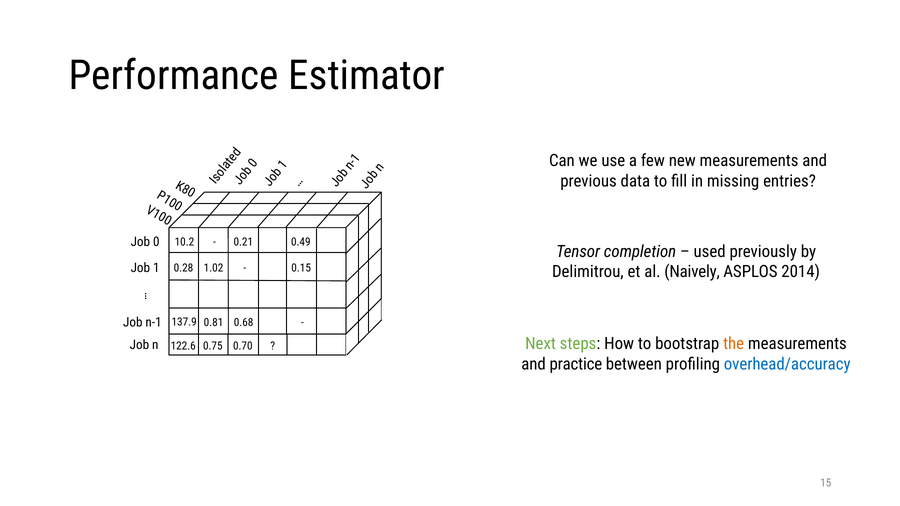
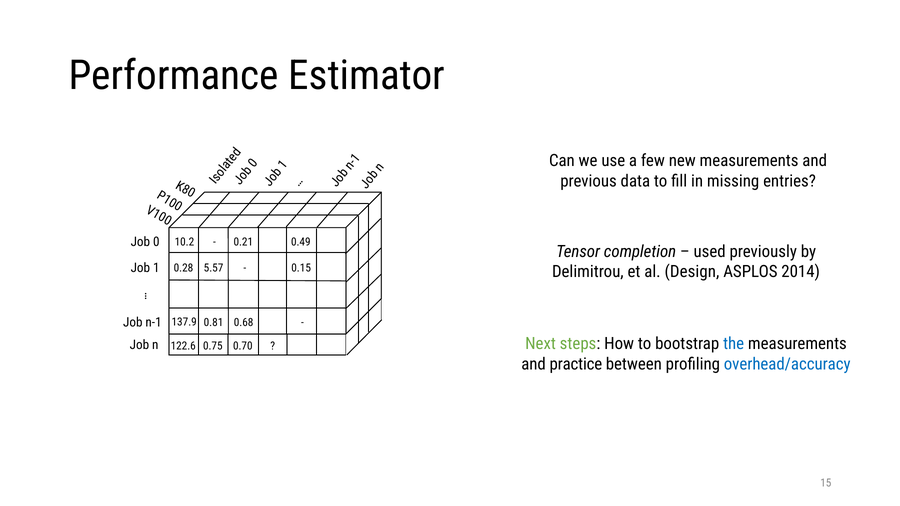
1.02: 1.02 -> 5.57
Naively: Naively -> Design
the colour: orange -> blue
